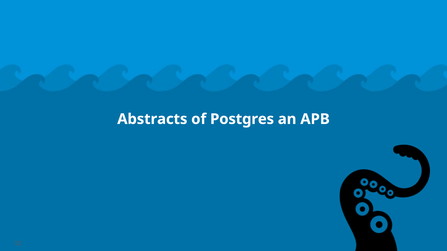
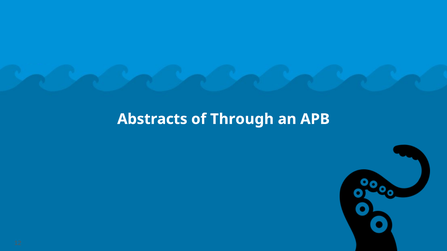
Postgres: Postgres -> Through
